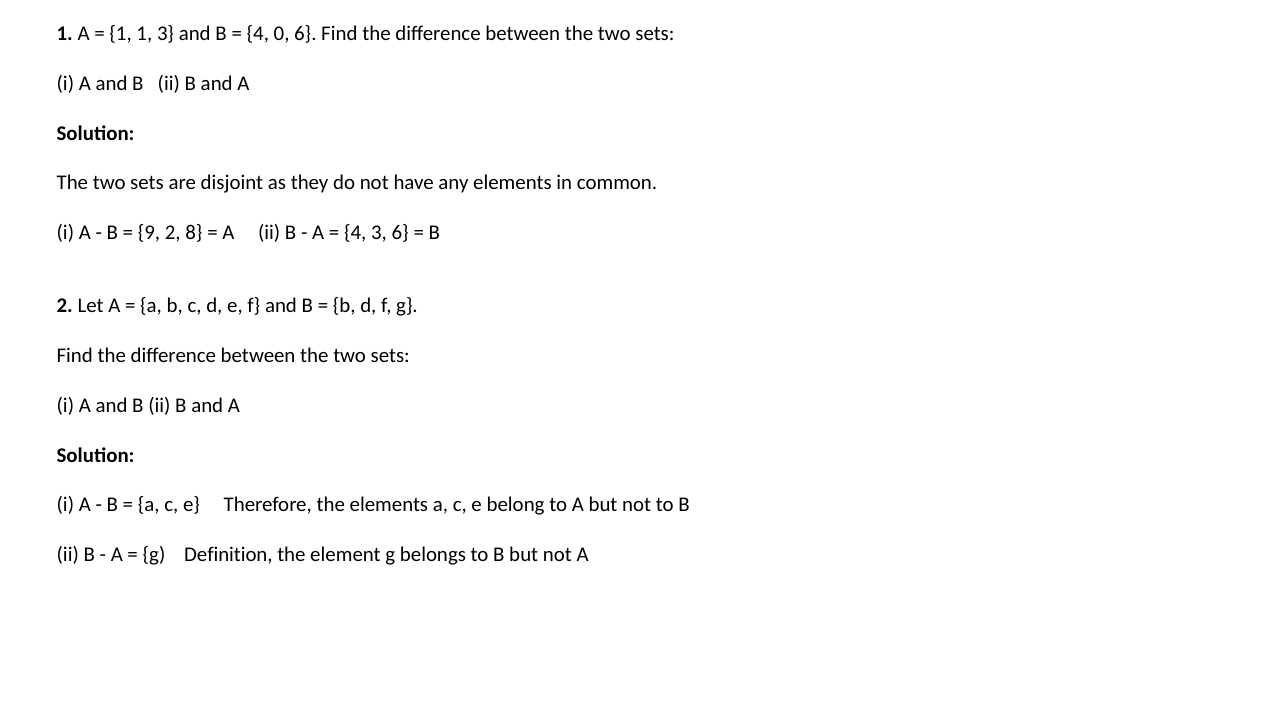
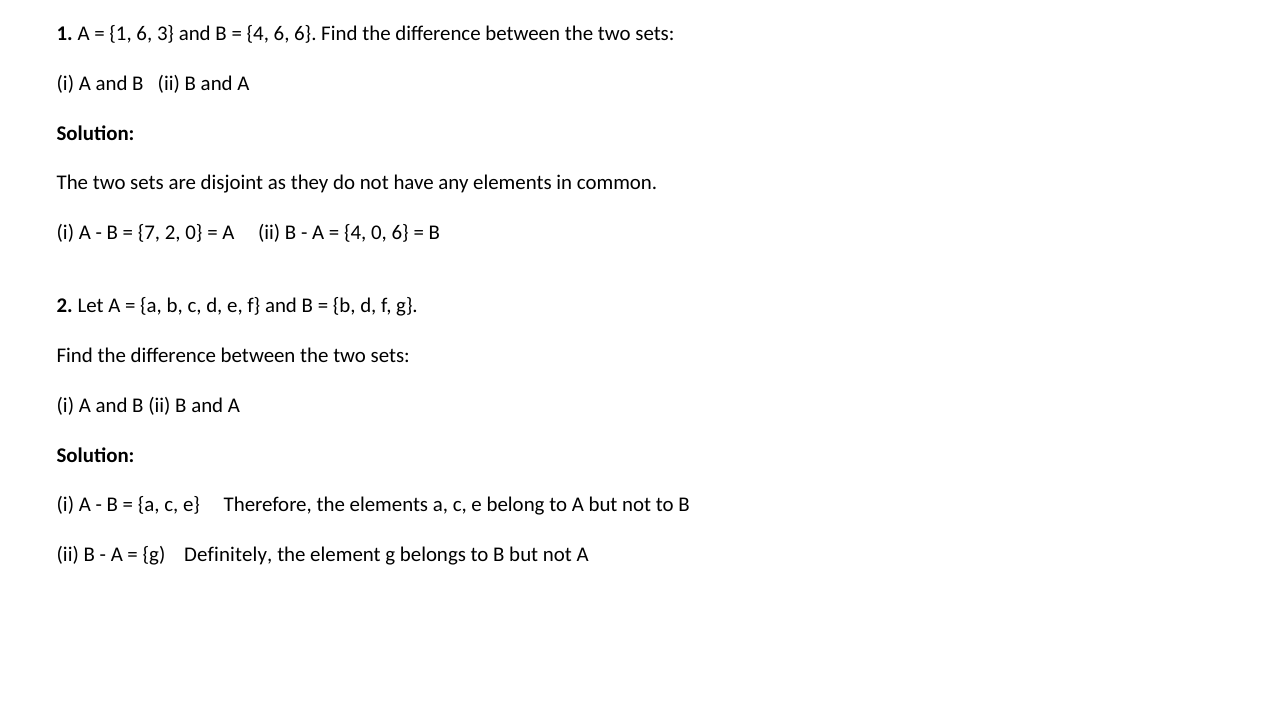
1 1: 1 -> 6
4 0: 0 -> 6
9: 9 -> 7
2 8: 8 -> 0
4 3: 3 -> 0
Definition: Definition -> Definitely
